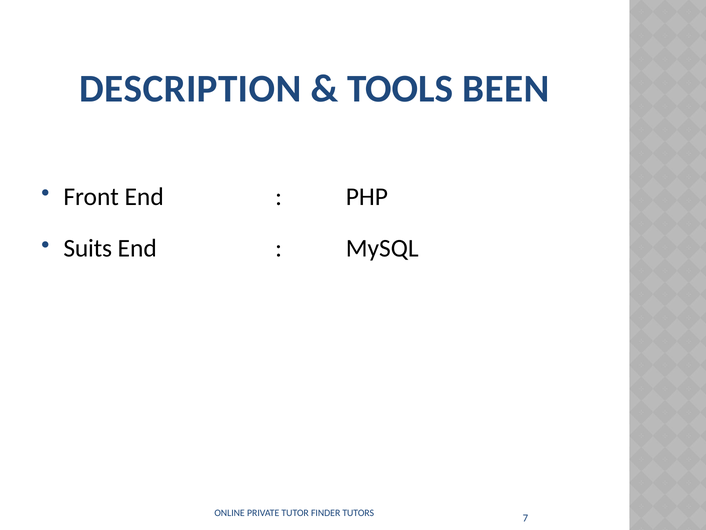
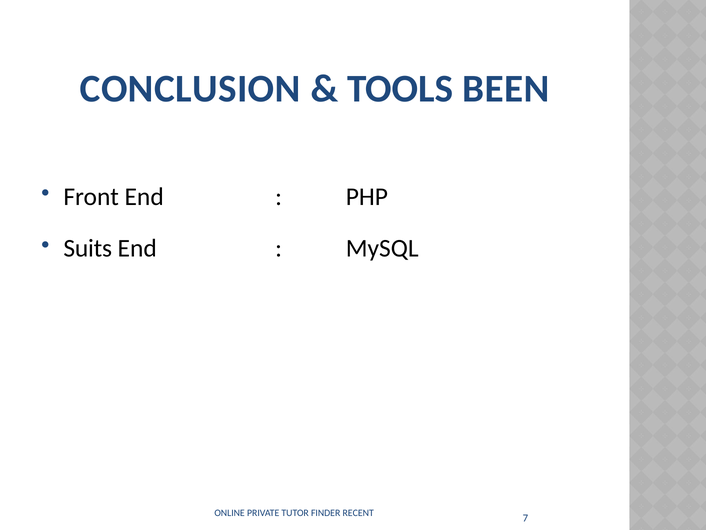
DESCRIPTION: DESCRIPTION -> CONCLUSION
TUTORS: TUTORS -> RECENT
